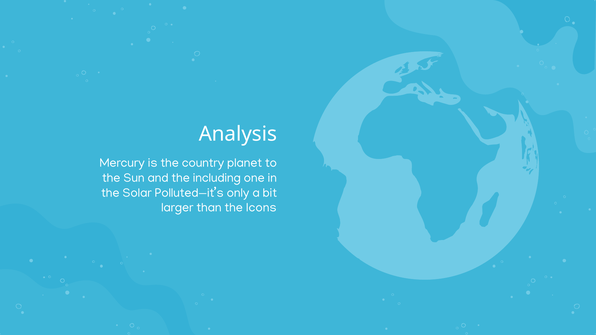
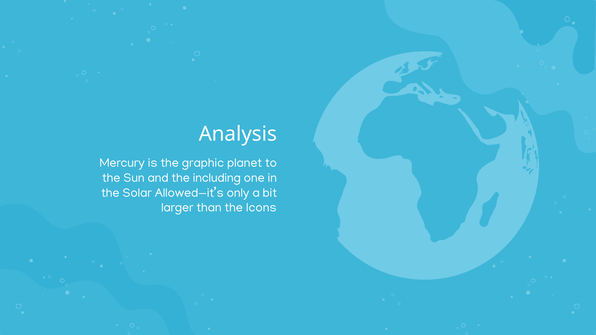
country: country -> graphic
Polluted—it’s: Polluted—it’s -> Allowed—it’s
